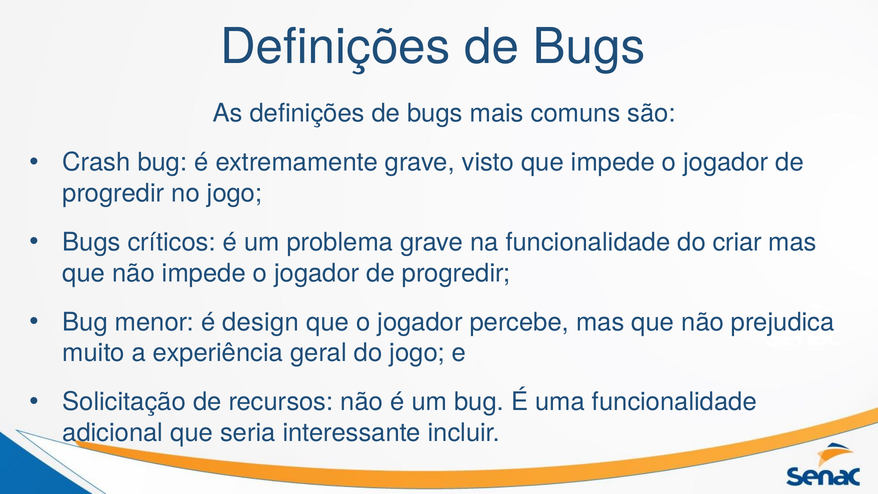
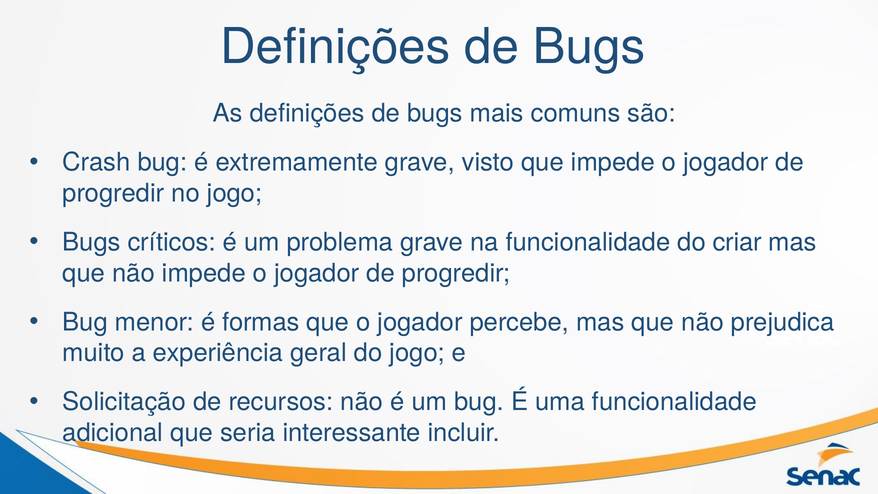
design: design -> formas
